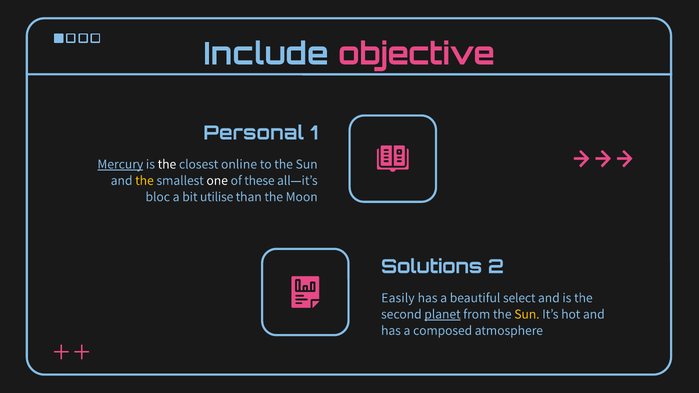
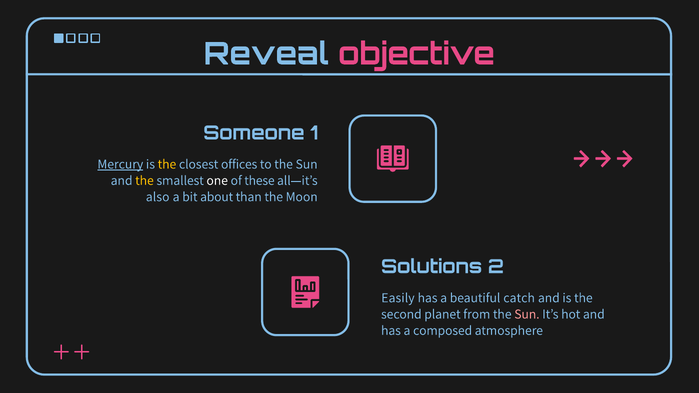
Include: Include -> Reveal
Personal: Personal -> Someone
the at (167, 164) colour: white -> yellow
online: online -> offices
bloc: bloc -> also
utilise: utilise -> about
select: select -> catch
planet underline: present -> none
Sun at (527, 314) colour: yellow -> pink
